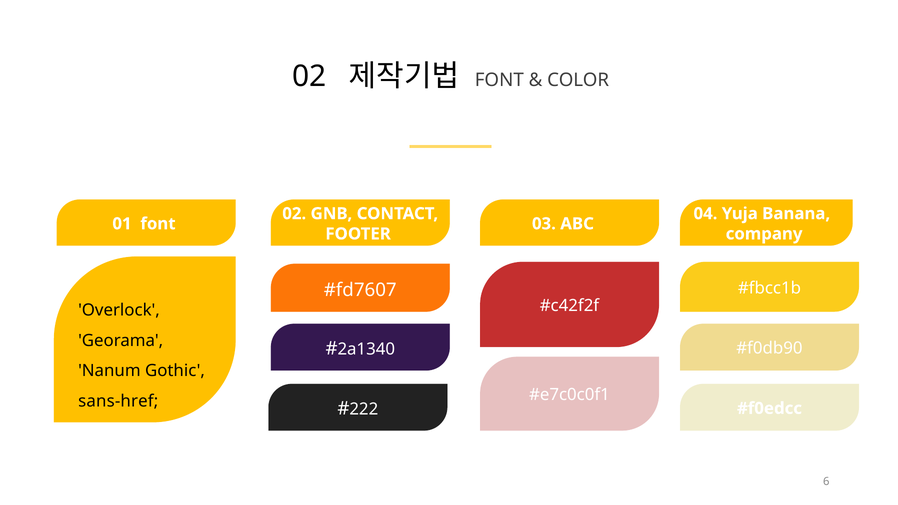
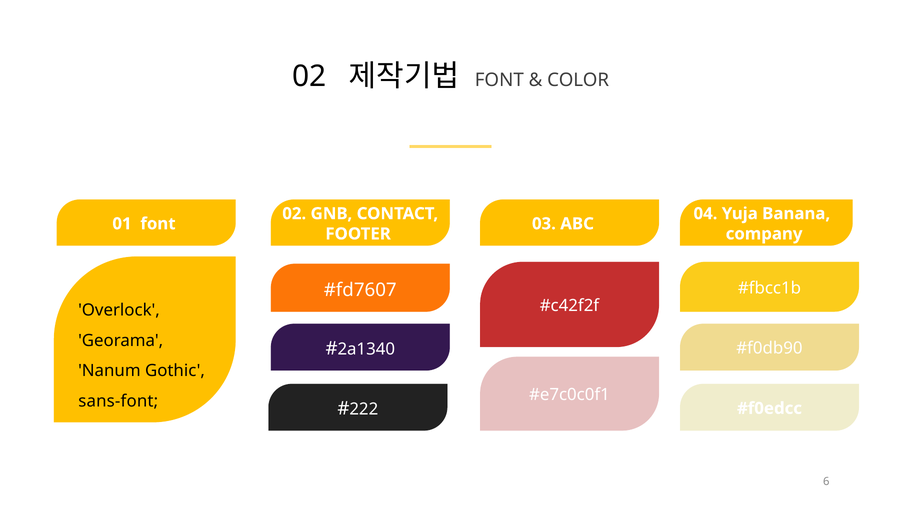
sans-href: sans-href -> sans-font
